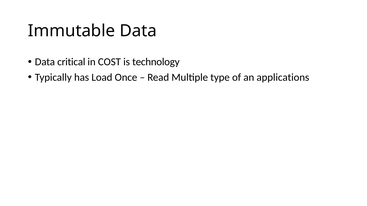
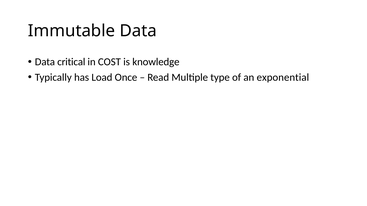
technology: technology -> knowledge
applications: applications -> exponential
